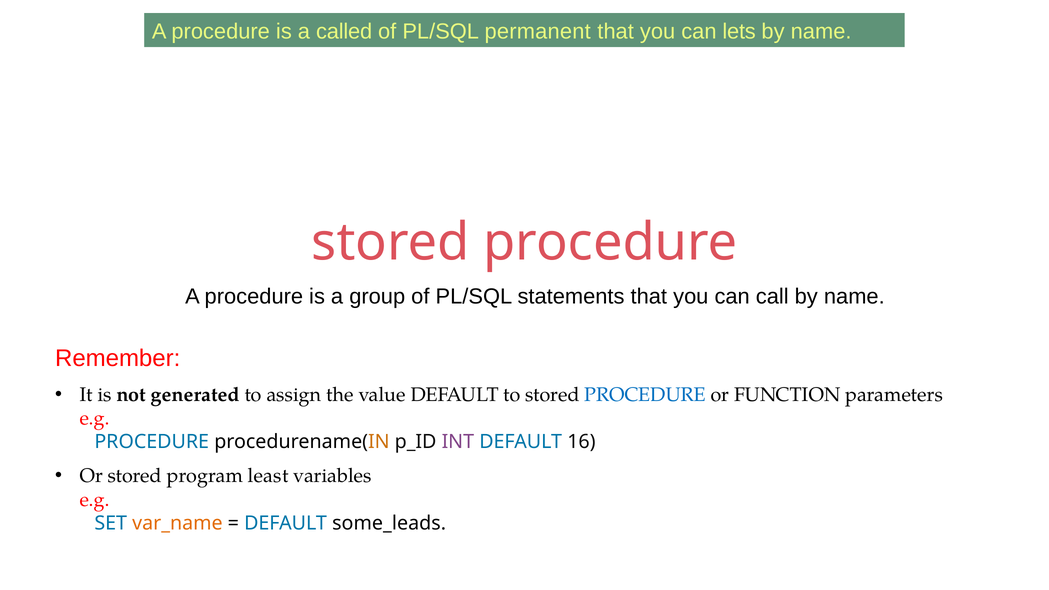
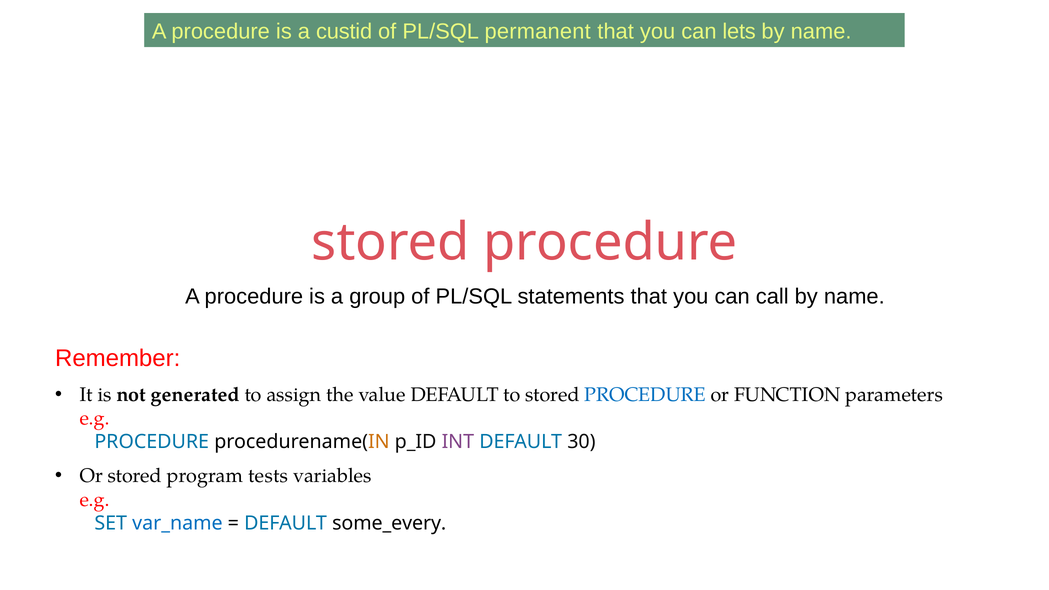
called: called -> custid
16: 16 -> 30
least: least -> tests
var_name colour: orange -> blue
some_leads: some_leads -> some_every
